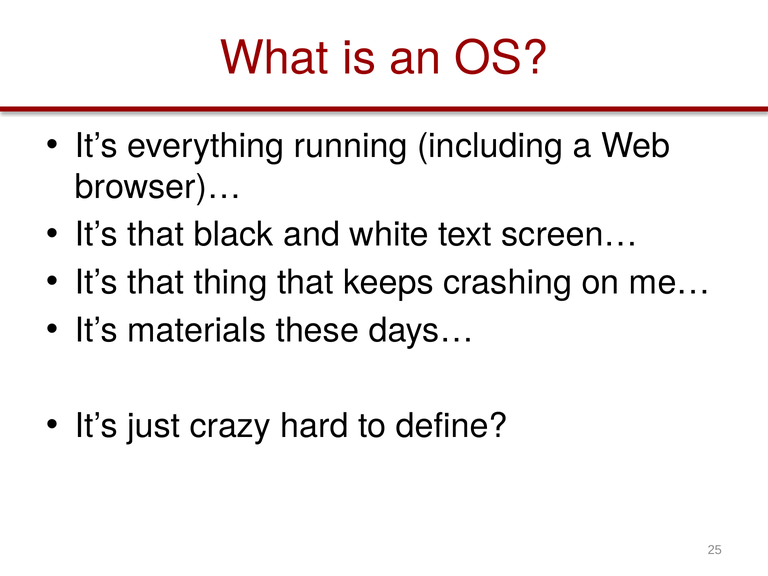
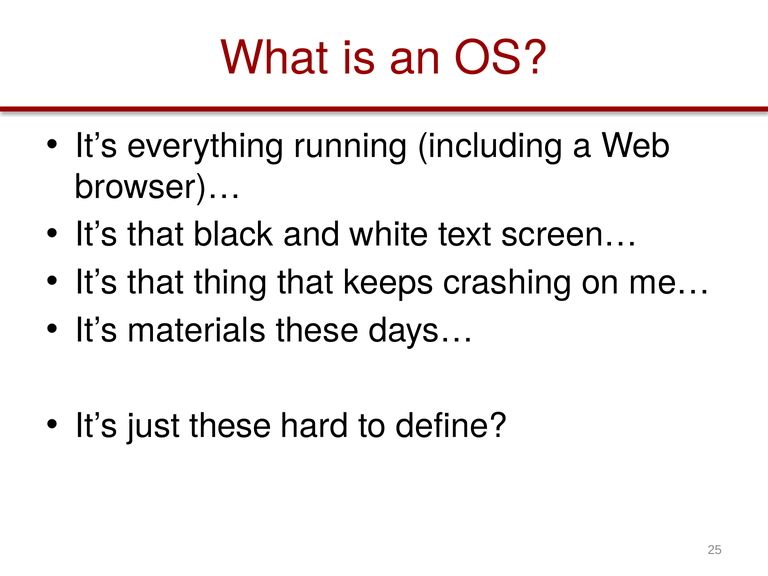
just crazy: crazy -> these
